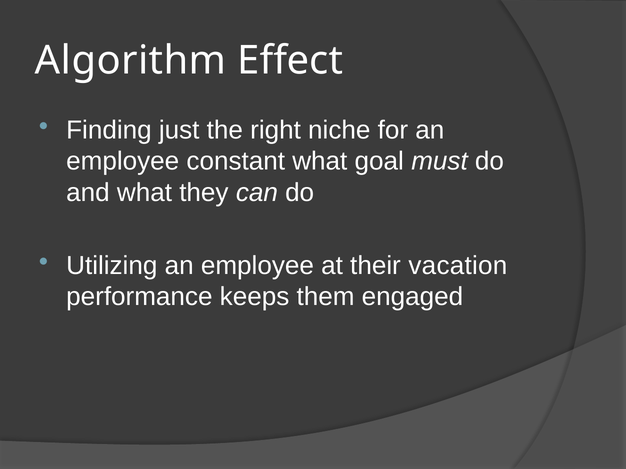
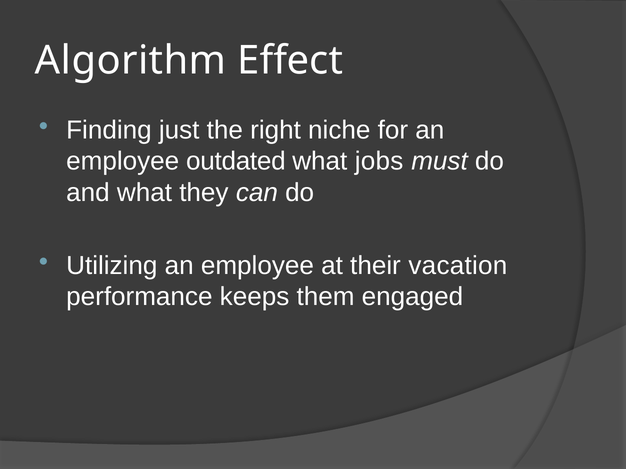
constant: constant -> outdated
goal: goal -> jobs
